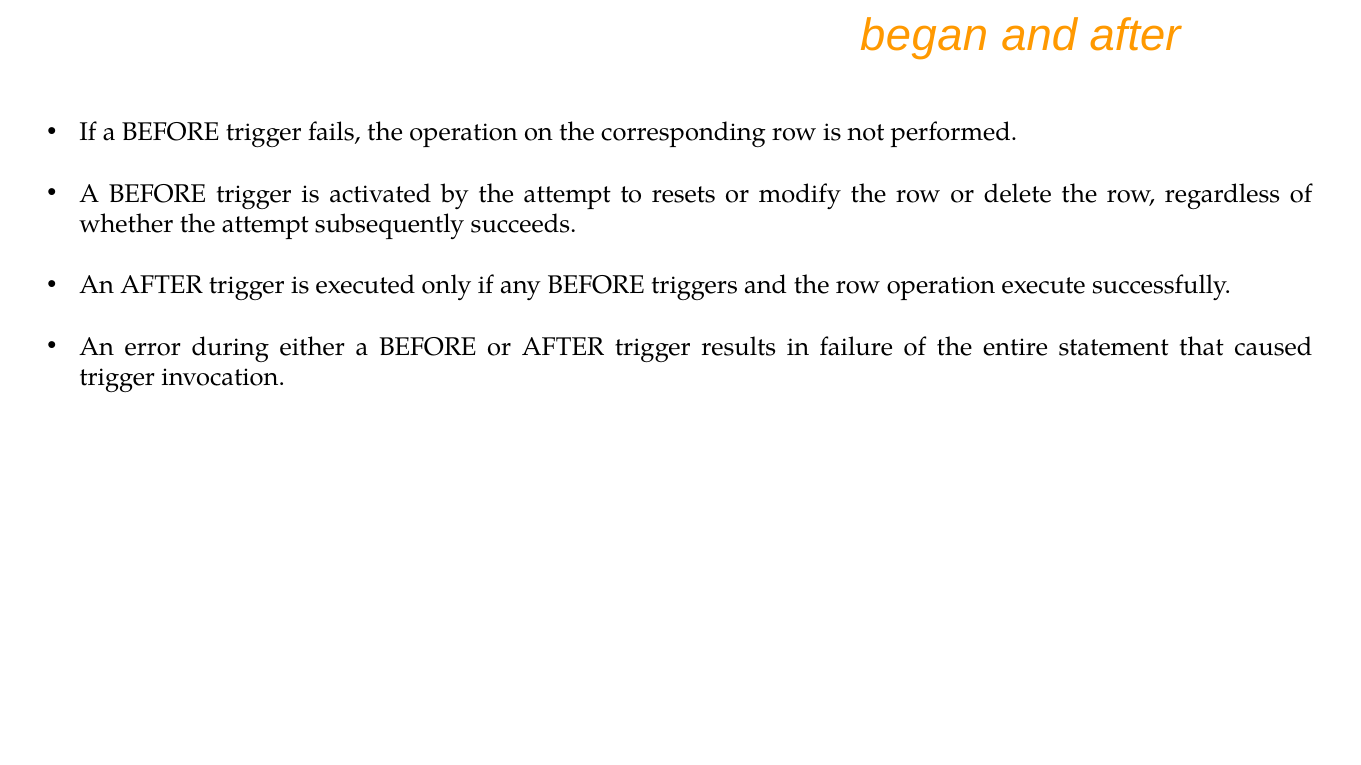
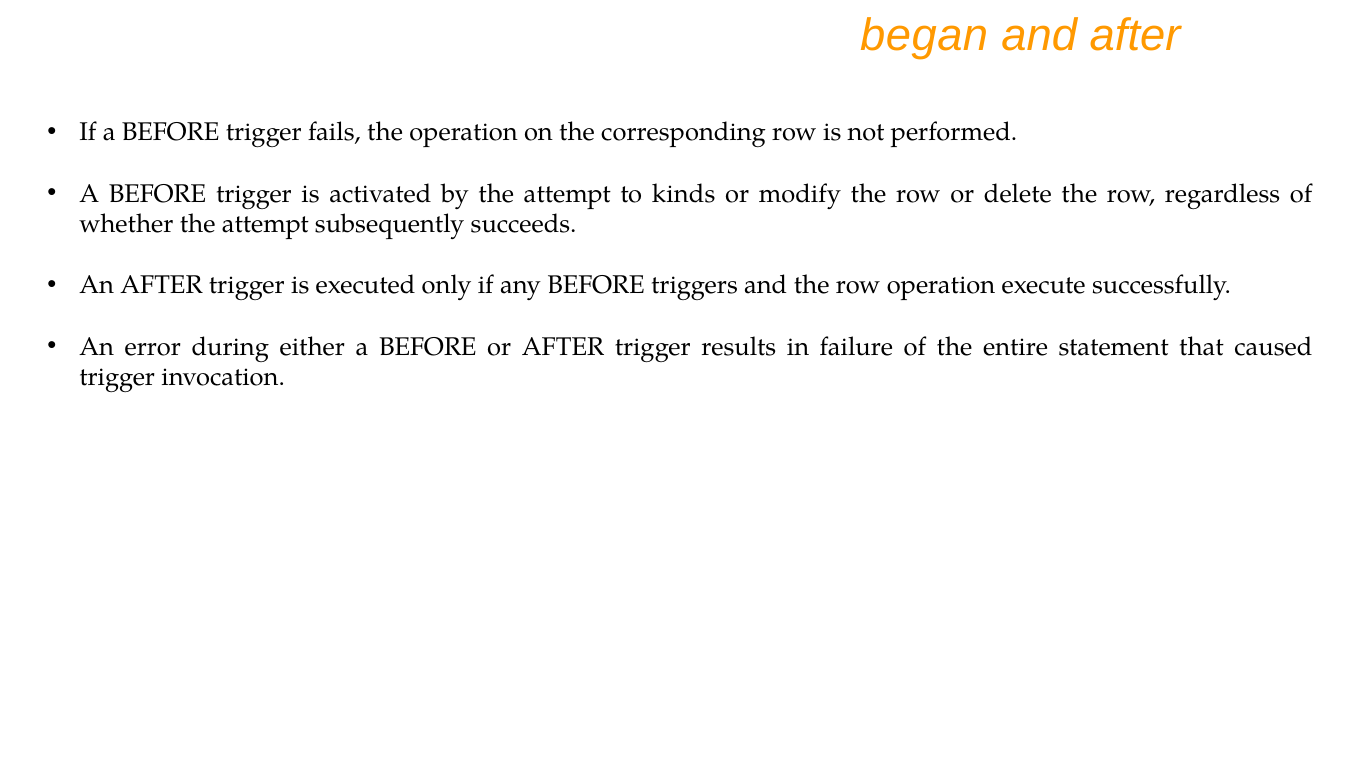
resets: resets -> kinds
